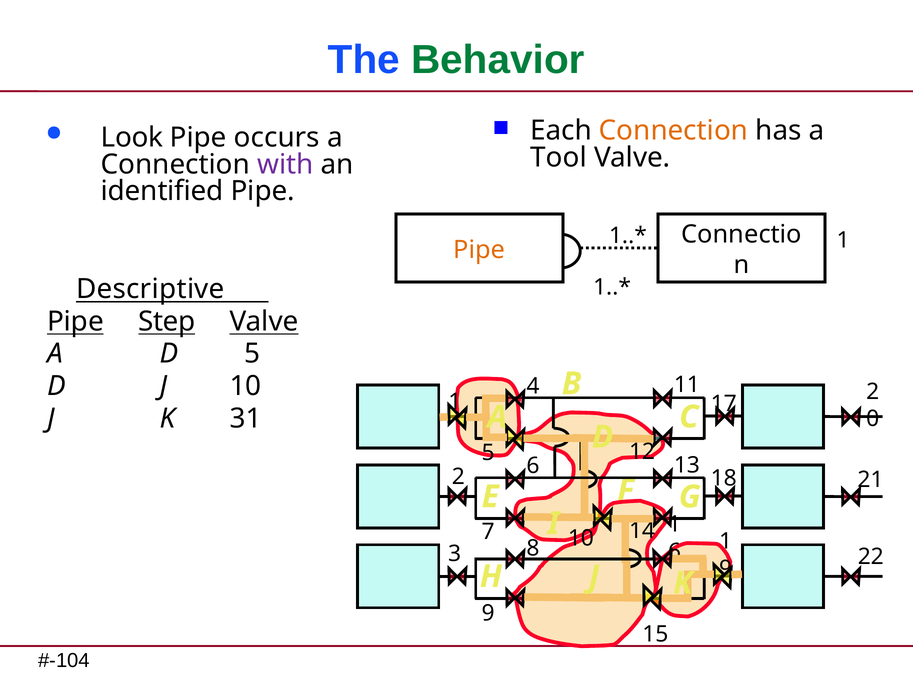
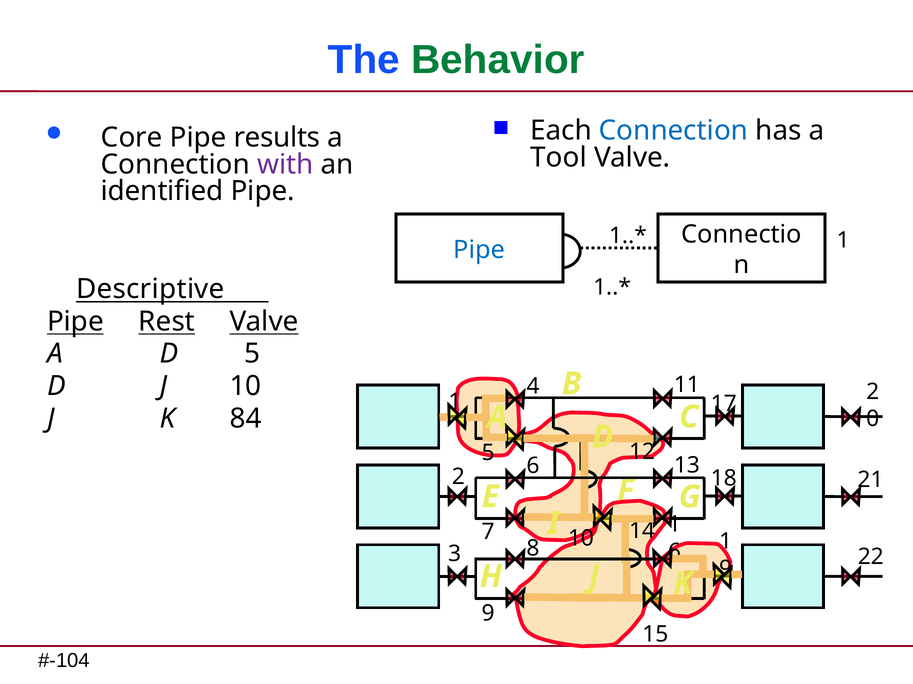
Connection at (674, 131) colour: orange -> blue
Look: Look -> Core
occurs: occurs -> results
Pipe at (479, 250) colour: orange -> blue
Step: Step -> Rest
31: 31 -> 84
